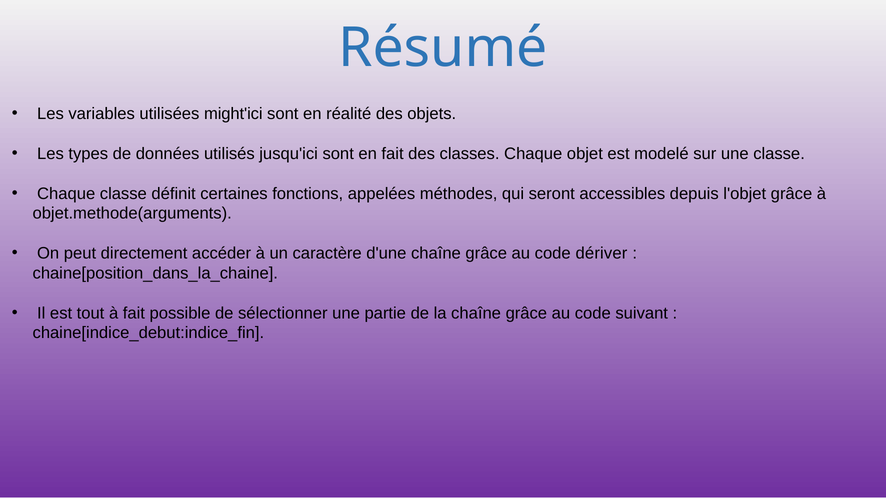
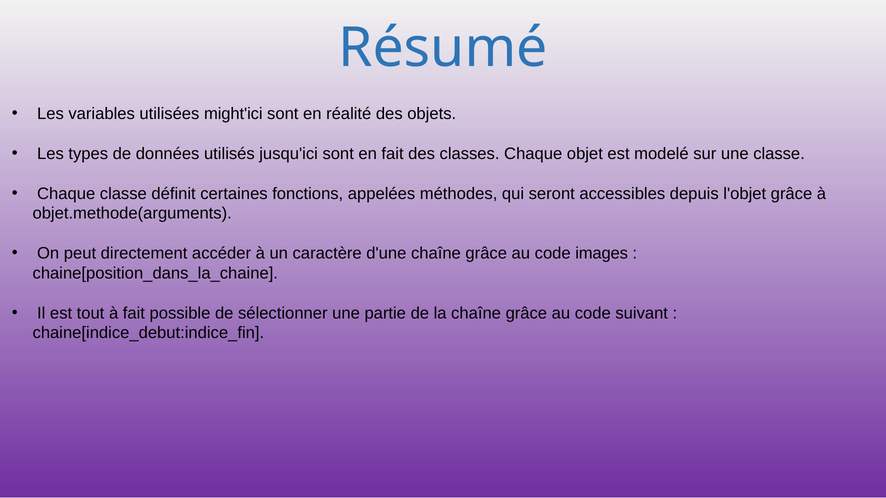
dériver: dériver -> images
